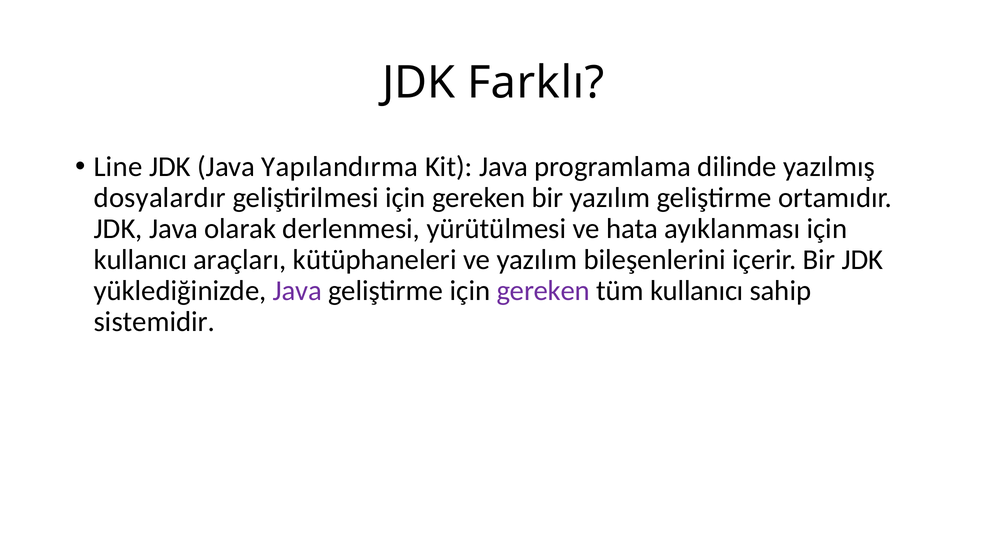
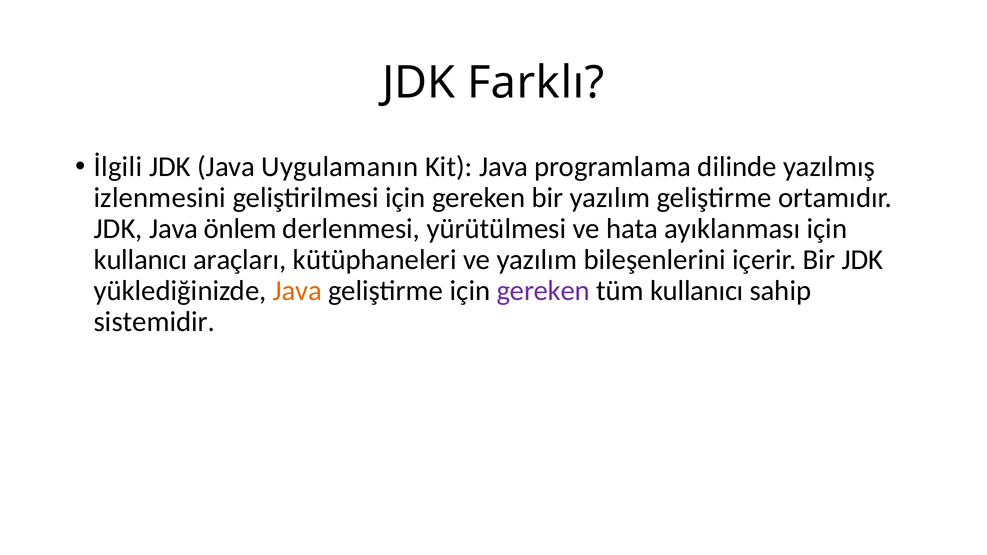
Line: Line -> İlgili
Yapılandırma: Yapılandırma -> Uygulamanın
dosyalardır: dosyalardır -> izlenmesini
olarak: olarak -> önlem
Java at (297, 291) colour: purple -> orange
